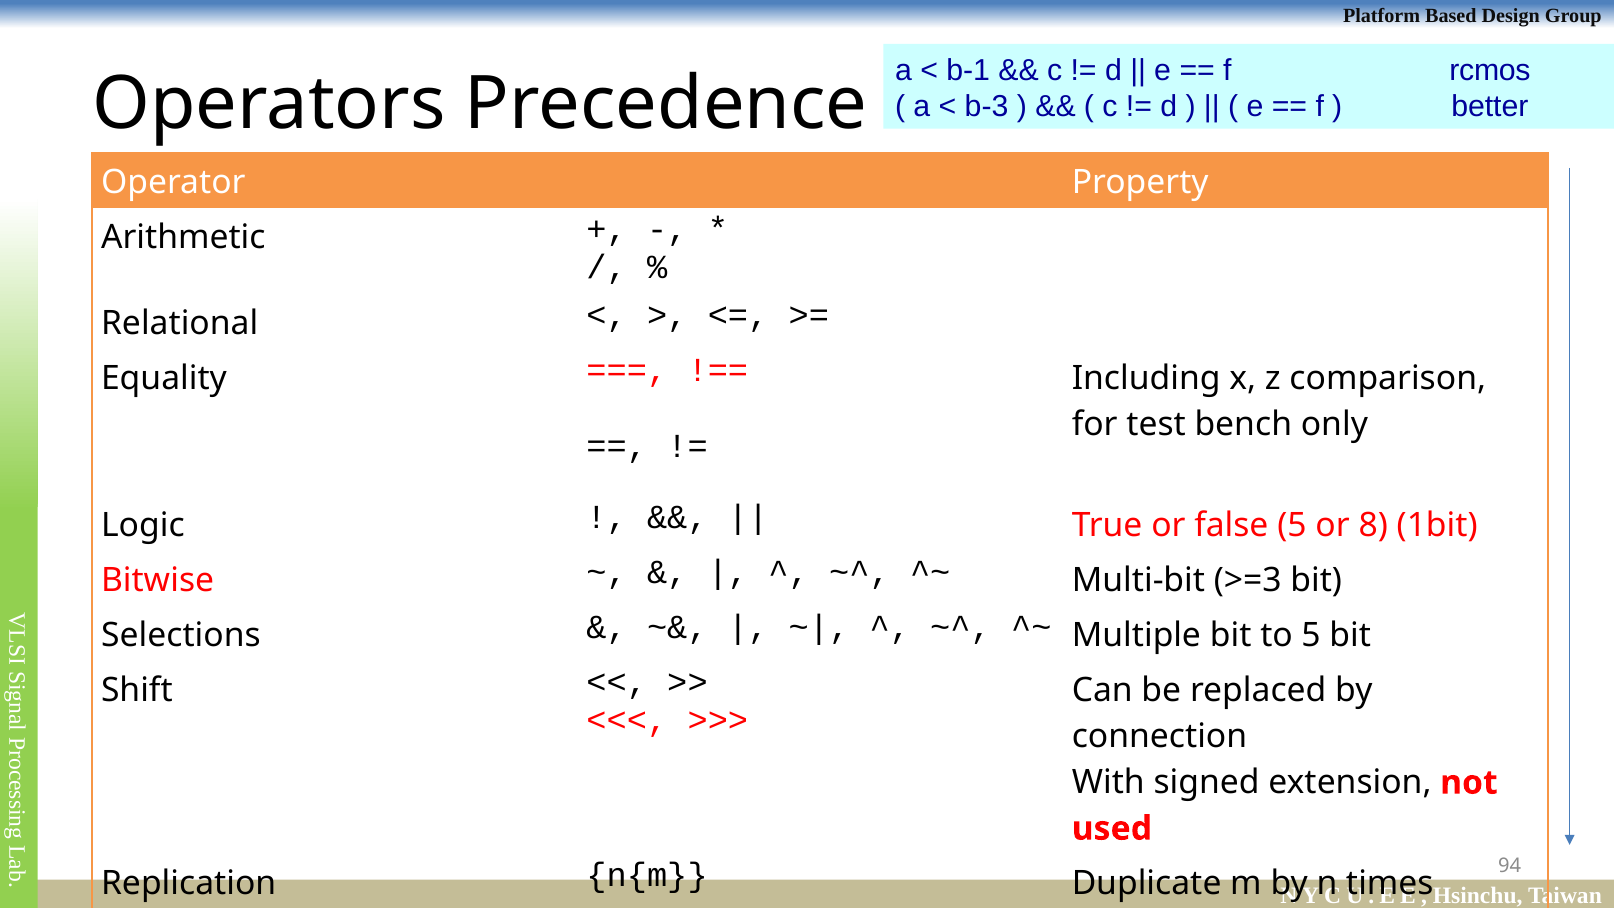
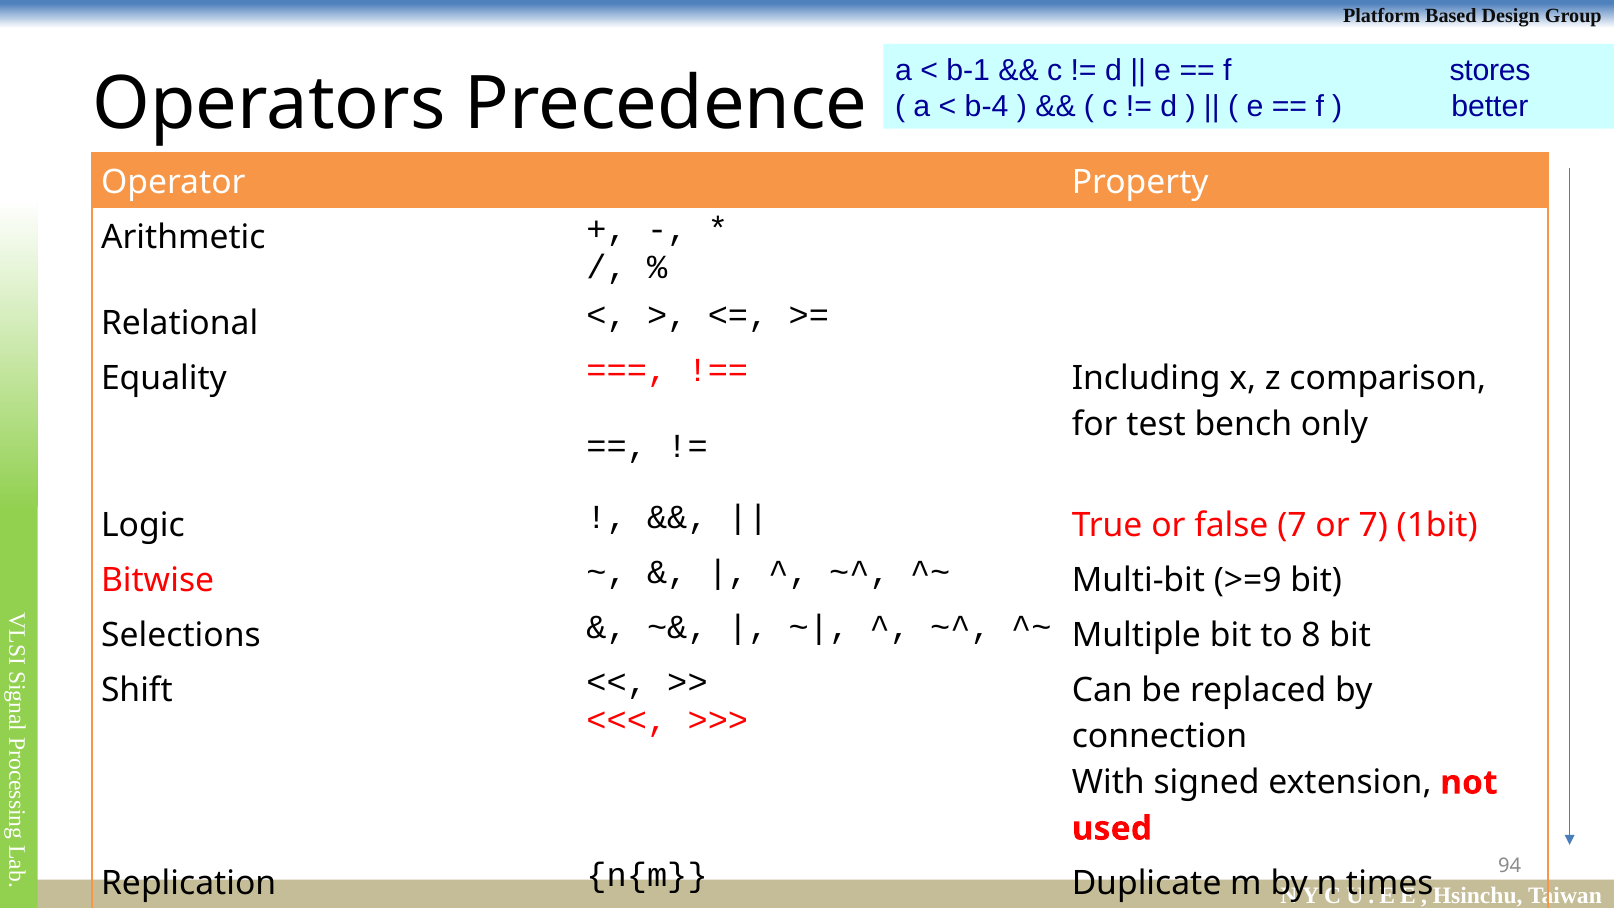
rcmos: rcmos -> stores
b-3: b-3 -> b-4
false 5: 5 -> 7
or 8: 8 -> 7
>=3: >=3 -> >=9
to 5: 5 -> 8
